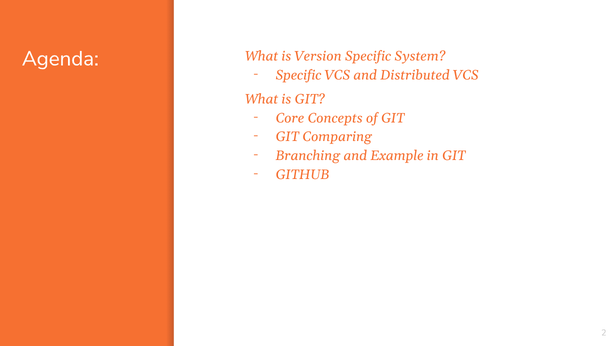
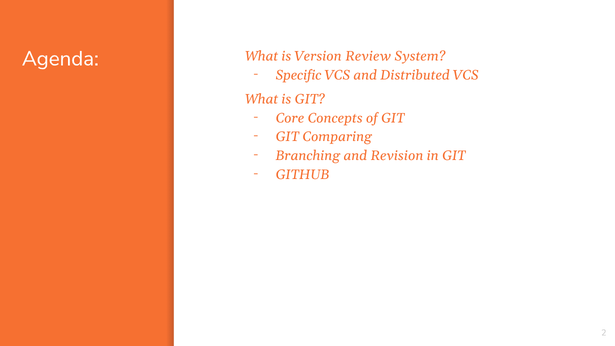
Version Specific: Specific -> Review
Example: Example -> Revision
